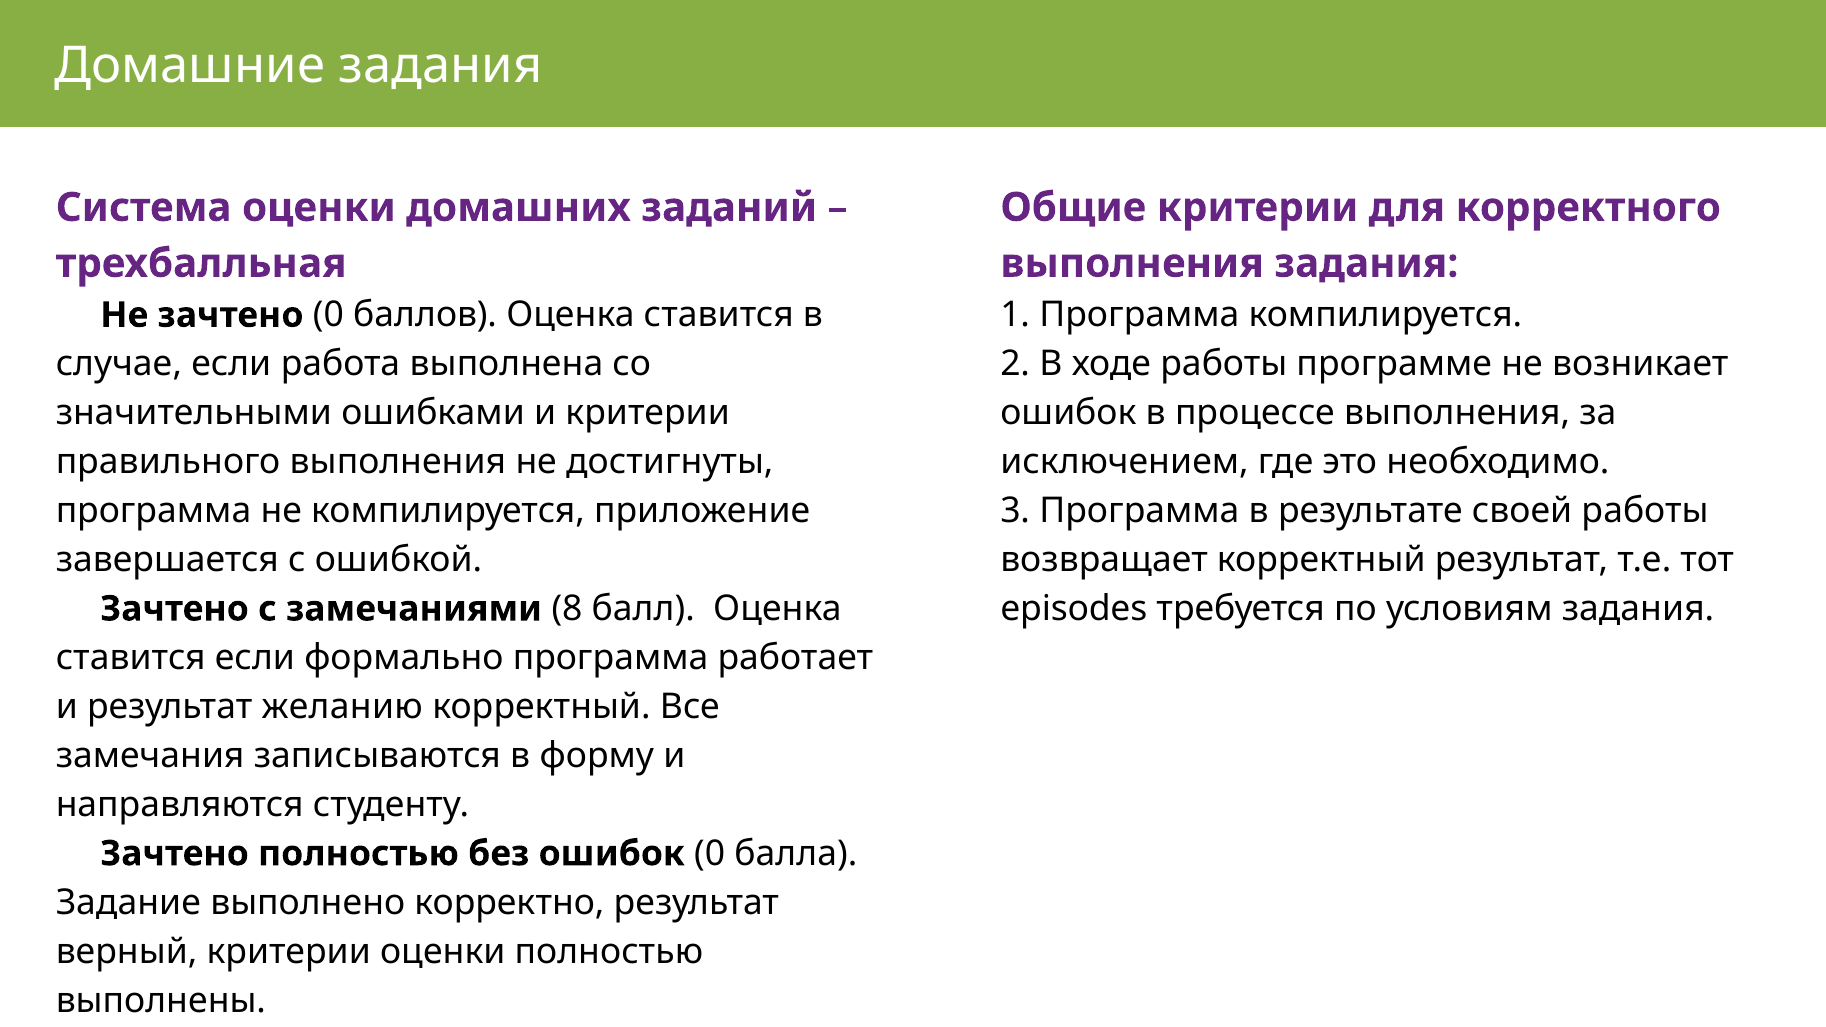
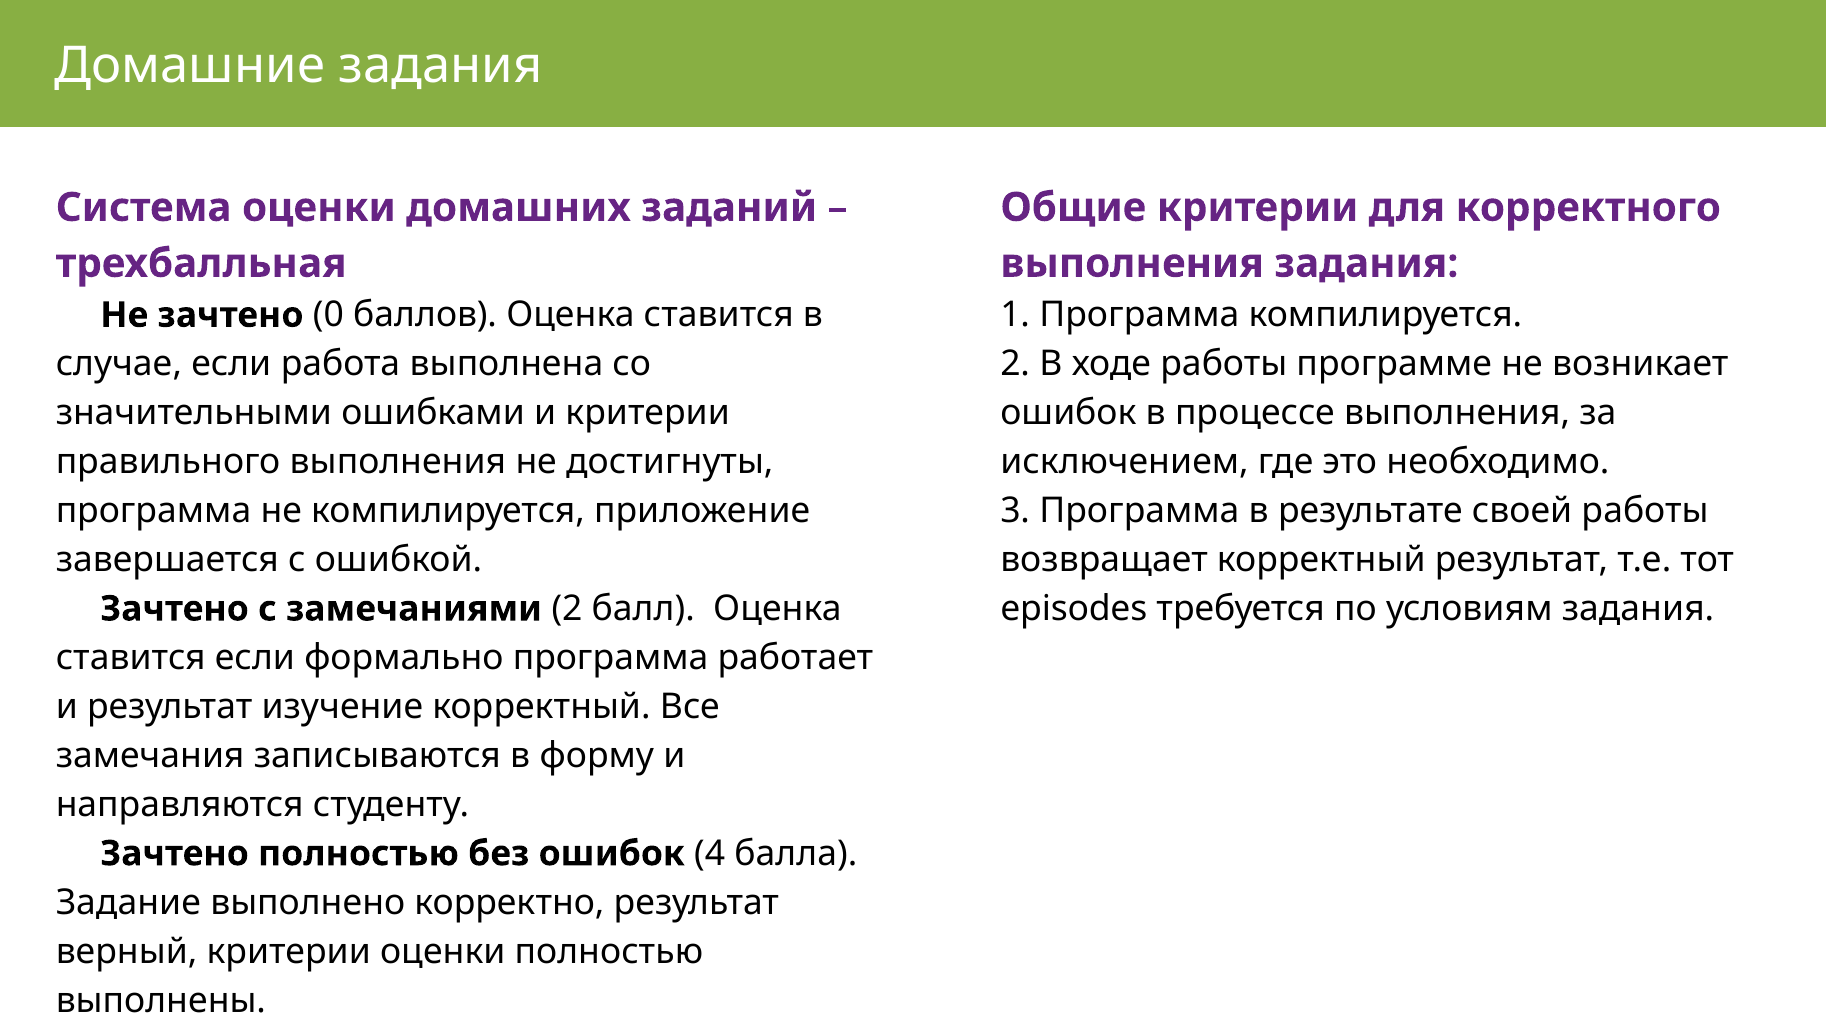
замечаниями 8: 8 -> 2
желанию: желанию -> изучение
ошибок 0: 0 -> 4
